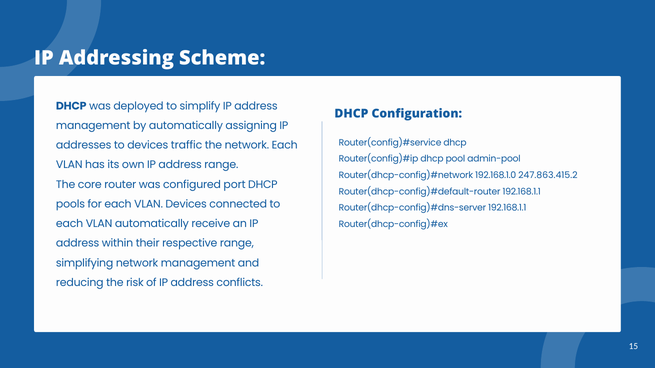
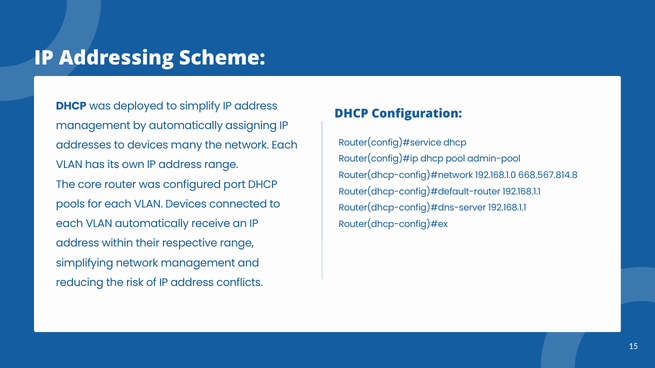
traffic: traffic -> many
247.863.415.2: 247.863.415.2 -> 668.567.814.8
